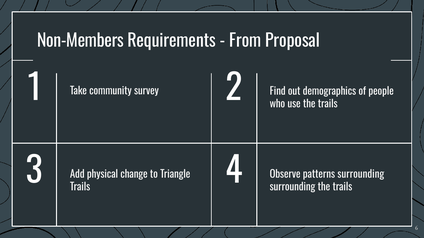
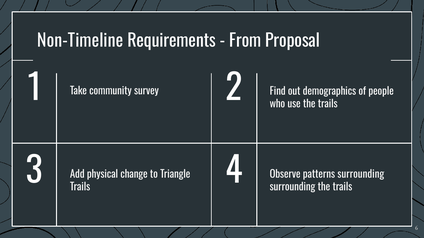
Non-Members: Non-Members -> Non-Timeline
